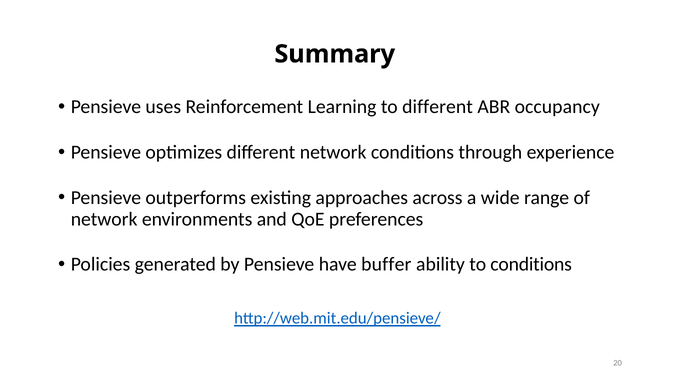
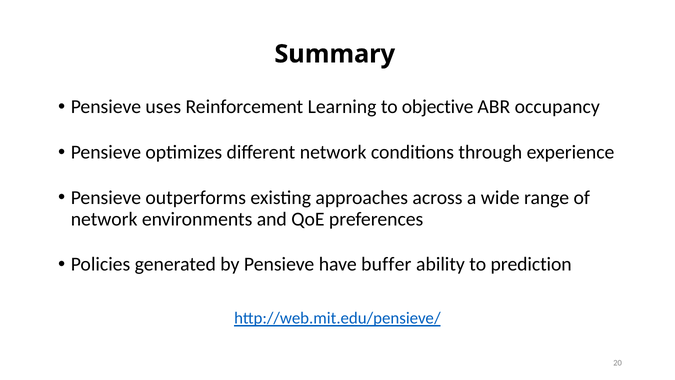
to different: different -> objective
to conditions: conditions -> prediction
